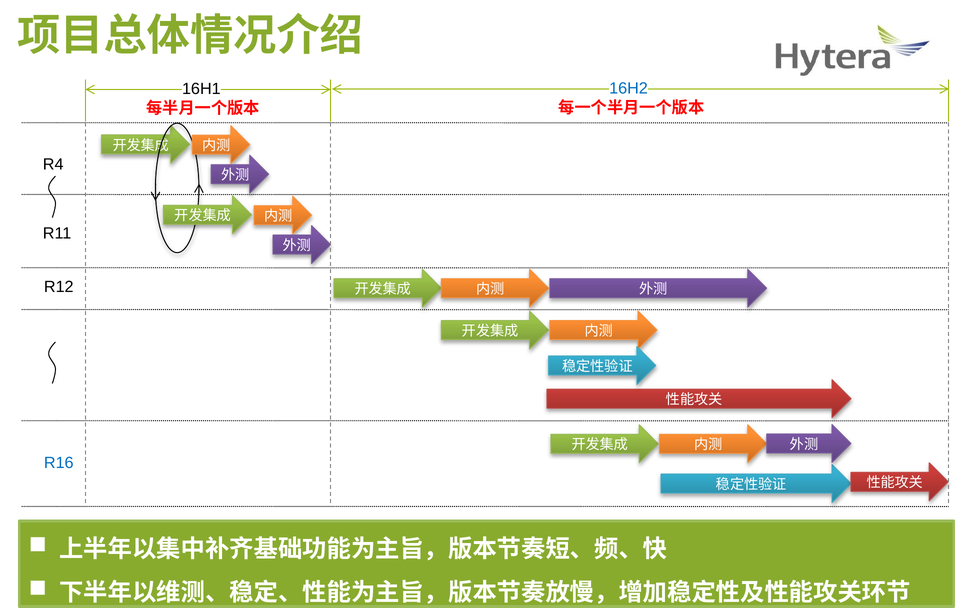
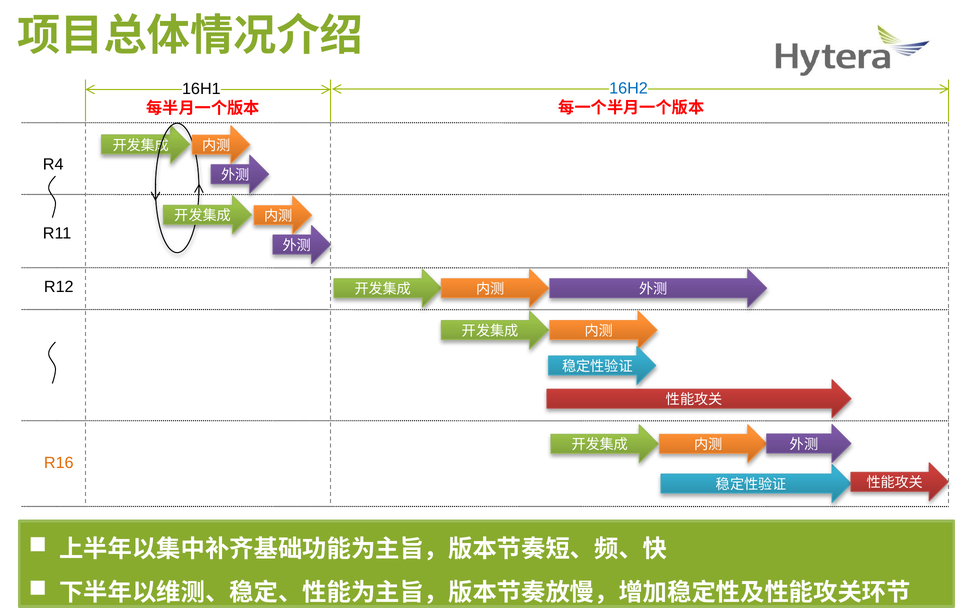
R16 colour: blue -> orange
